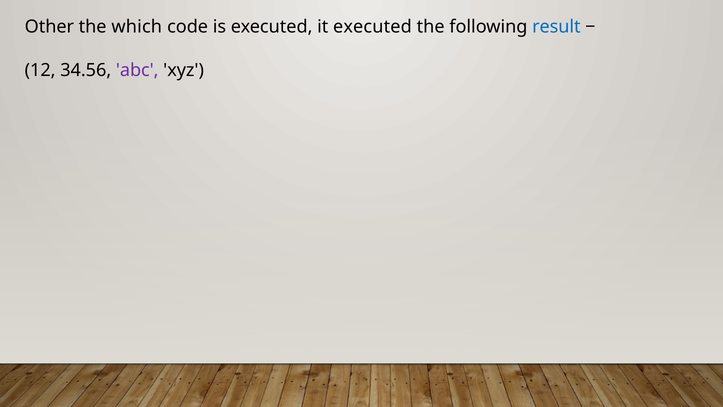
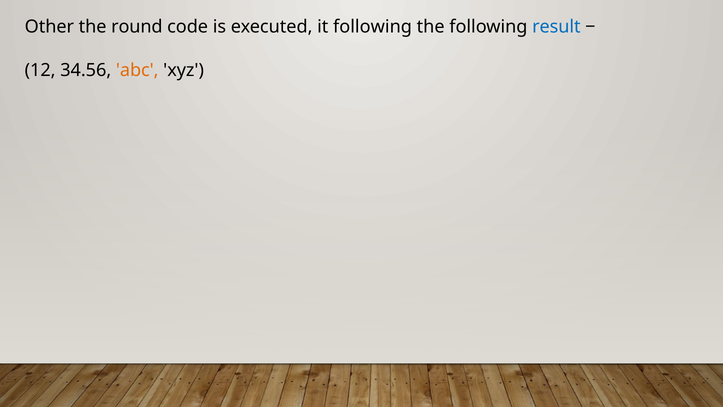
which: which -> round
it executed: executed -> following
abc colour: purple -> orange
